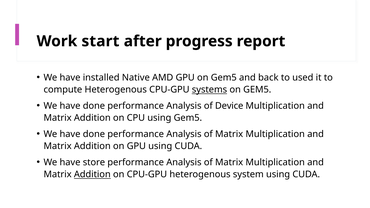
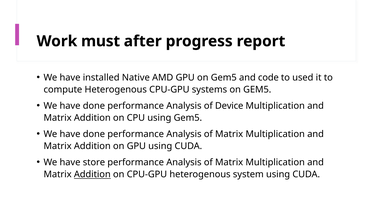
start: start -> must
back: back -> code
systems underline: present -> none
